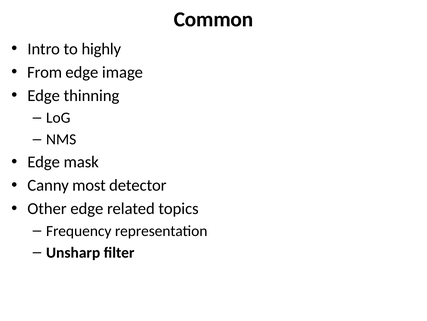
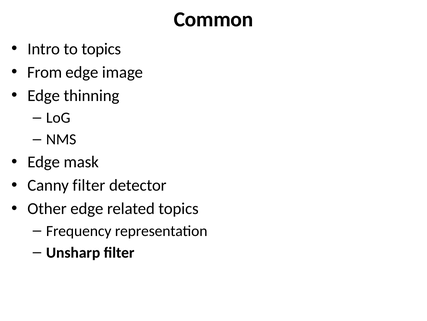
to highly: highly -> topics
Canny most: most -> filter
